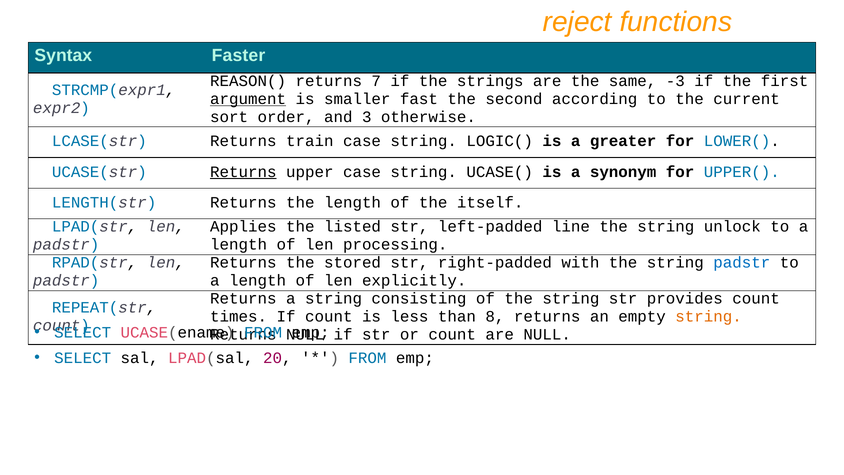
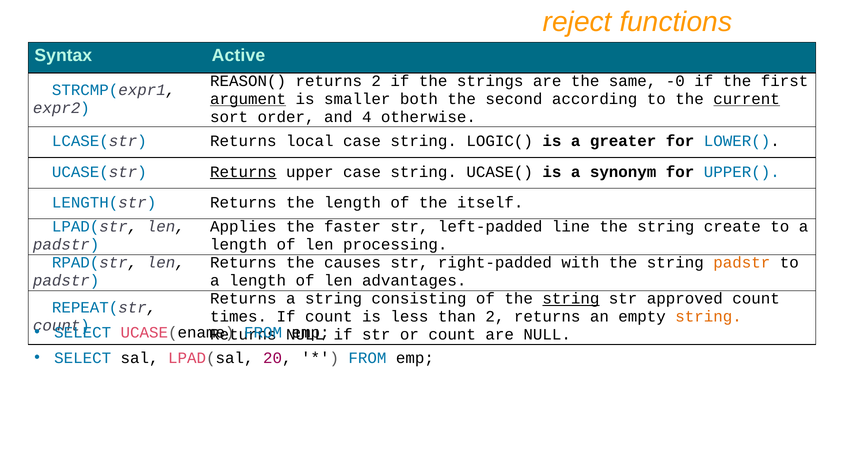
Faster: Faster -> Active
returns 7: 7 -> 2
-3: -3 -> -0
fast: fast -> both
current underline: none -> present
3: 3 -> 4
train: train -> local
listed: listed -> faster
unlock: unlock -> create
stored: stored -> causes
padstr at (742, 263) colour: blue -> orange
explicitly: explicitly -> advantages
string at (571, 298) underline: none -> present
provides: provides -> approved
than 8: 8 -> 2
